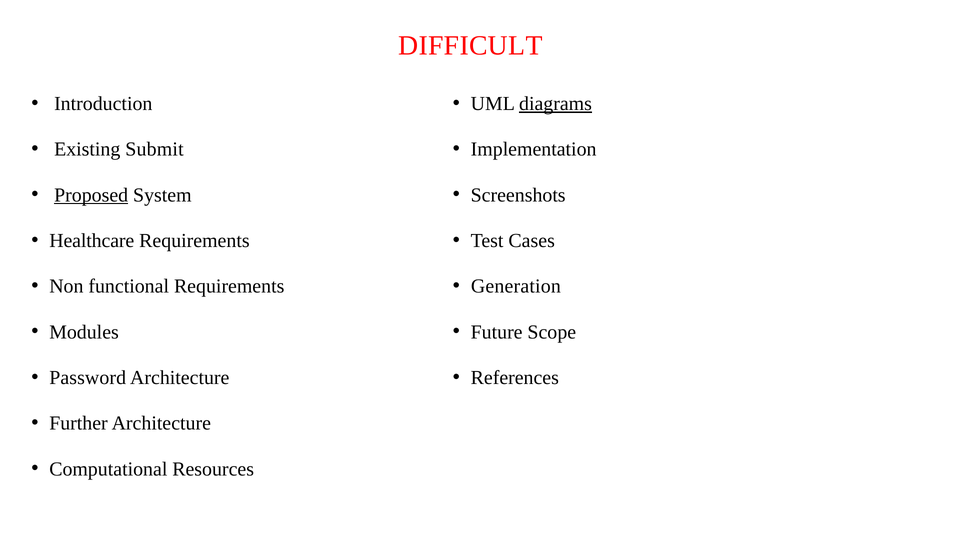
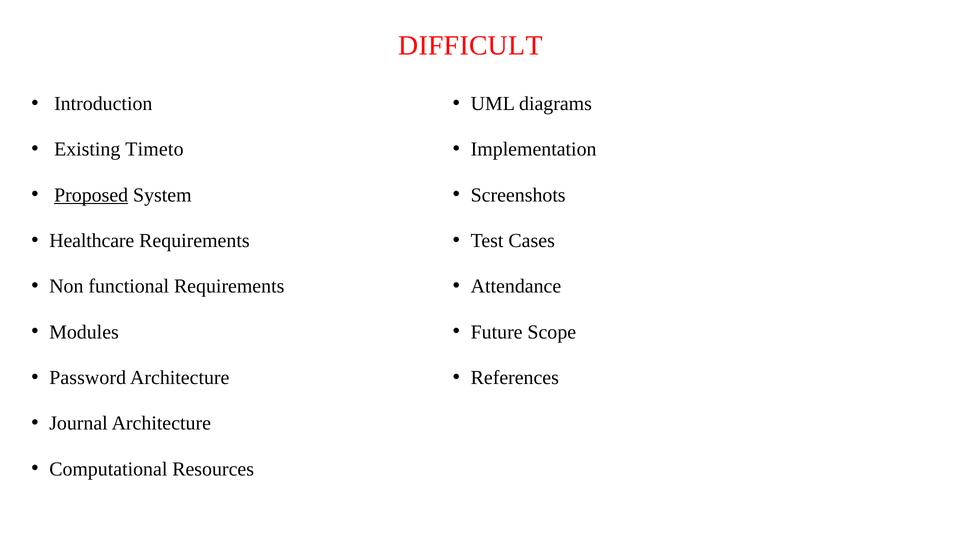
diagrams underline: present -> none
Submit: Submit -> Timeto
Generation: Generation -> Attendance
Further: Further -> Journal
